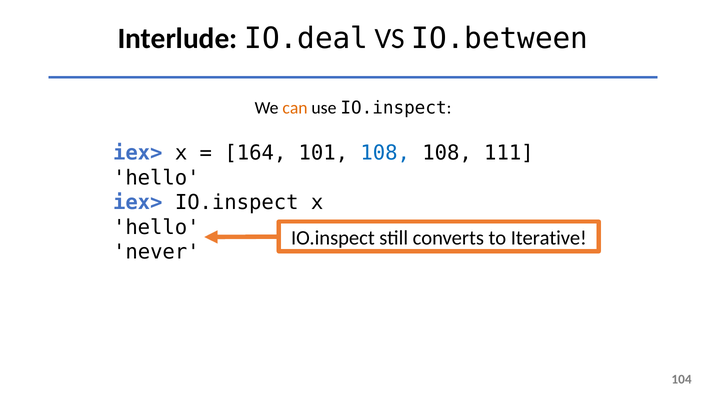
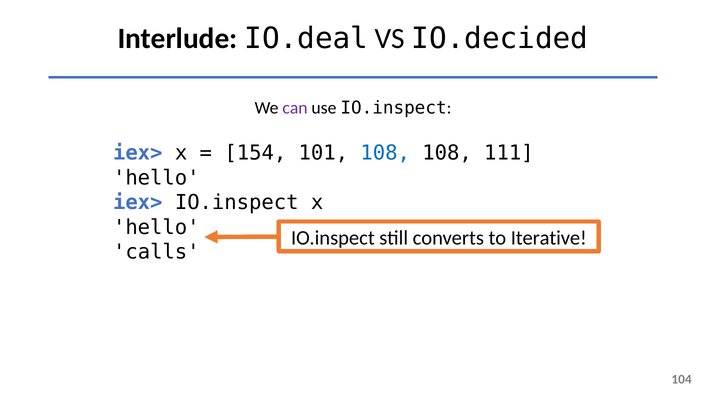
IO.between: IO.between -> IO.decided
can colour: orange -> purple
164: 164 -> 154
never: never -> calls
